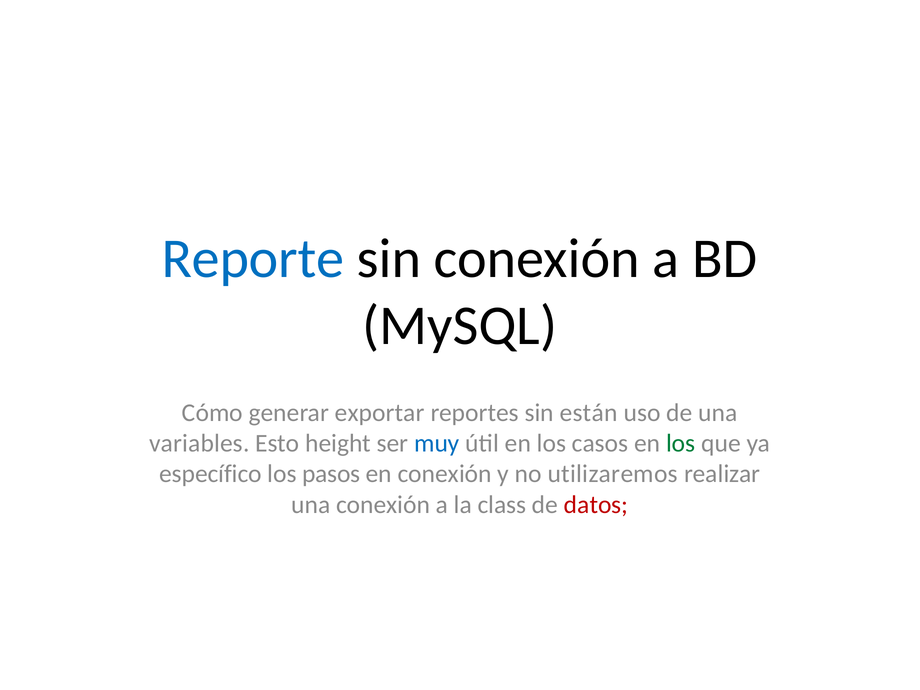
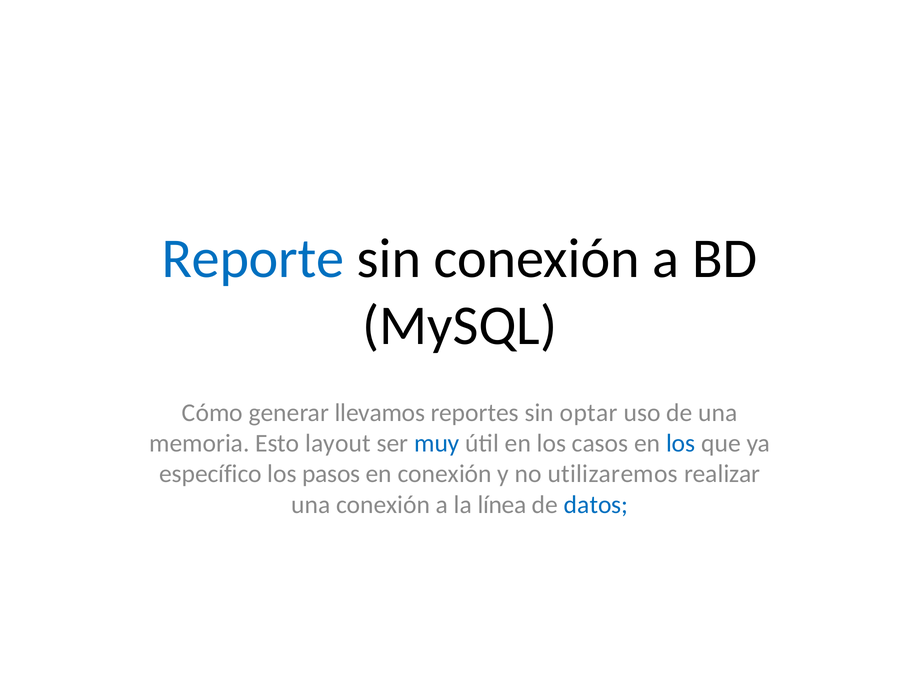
exportar: exportar -> llevamos
están: están -> optar
variables: variables -> memoria
height: height -> layout
los at (681, 443) colour: green -> blue
class: class -> línea
datos colour: red -> blue
